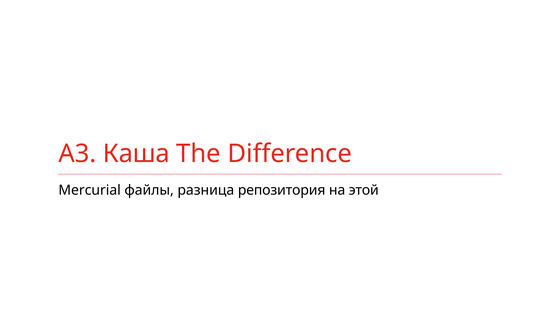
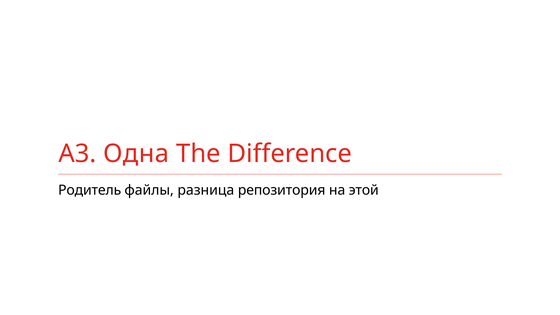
Каша: Каша -> Одна
Mercurial: Mercurial -> Родитель
